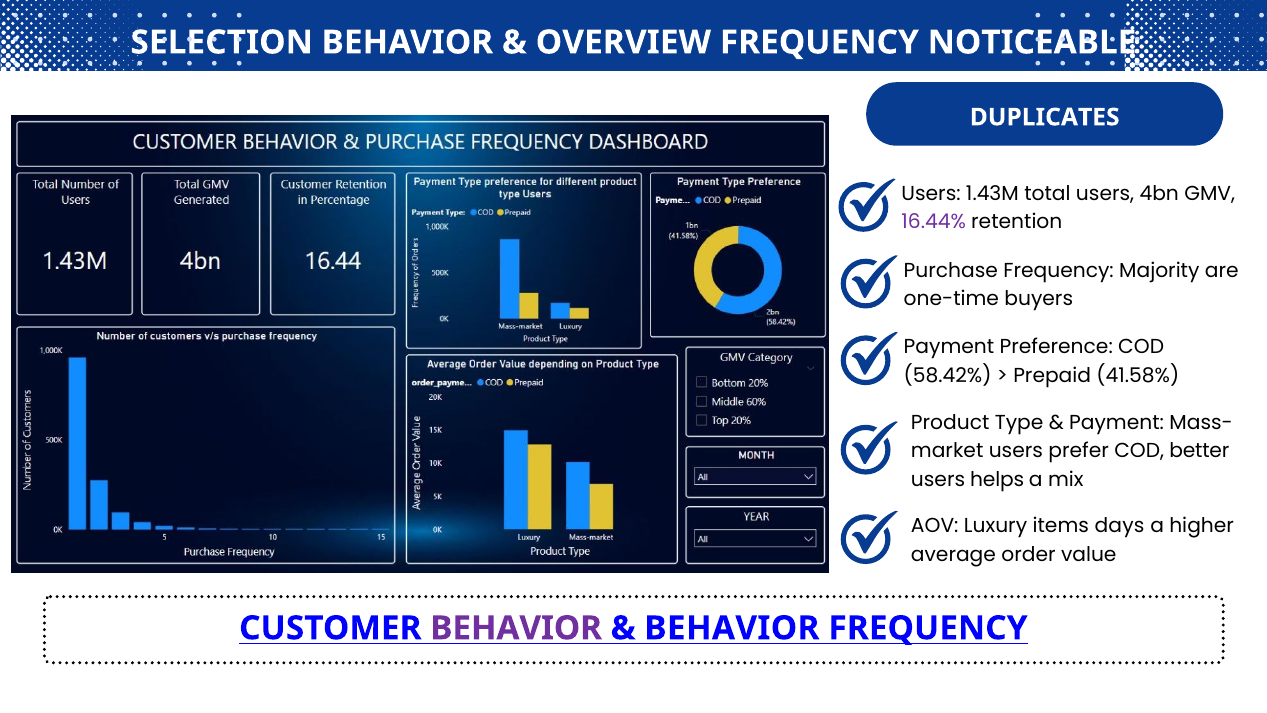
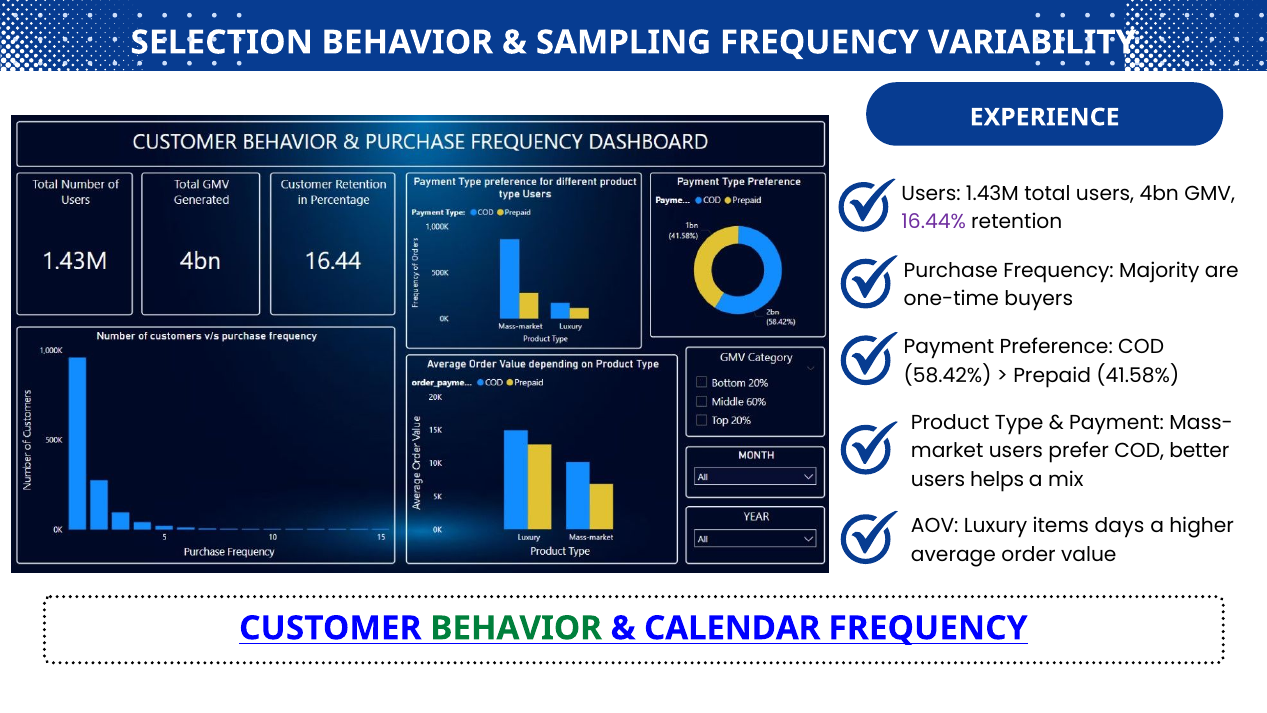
OVERVIEW: OVERVIEW -> SAMPLING
NOTICEABLE: NOTICEABLE -> VARIABILITY
DUPLICATES: DUPLICATES -> EXPERIENCE
BEHAVIOR at (516, 628) colour: purple -> green
BEHAVIOR at (732, 628): BEHAVIOR -> CALENDAR
